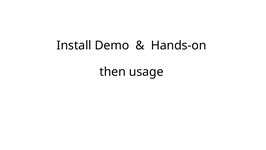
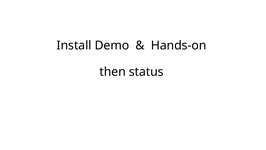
usage: usage -> status
